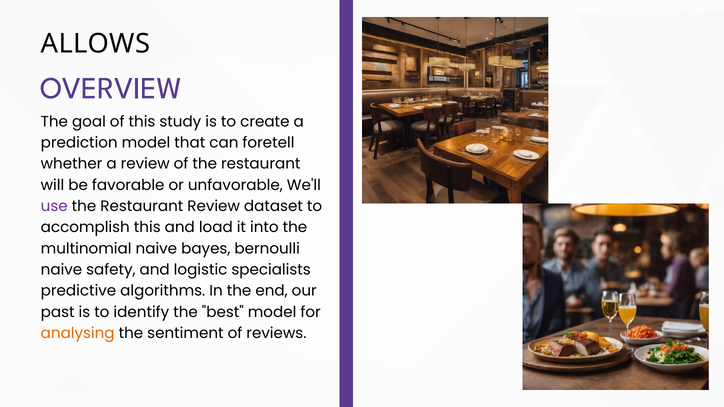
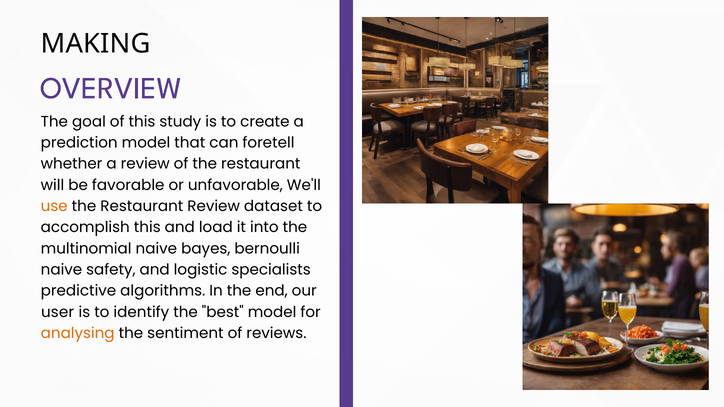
ALLOWS: ALLOWS -> MAKING
use colour: purple -> orange
past: past -> user
